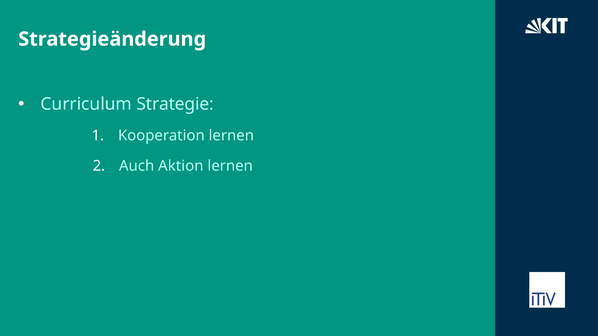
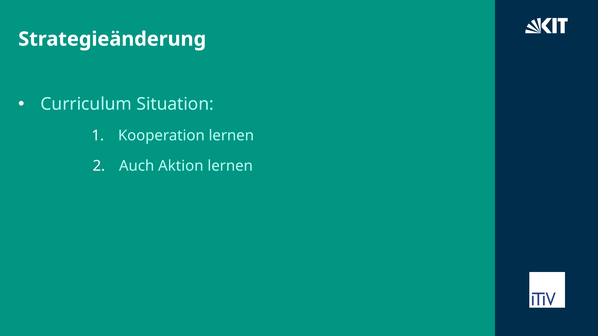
Strategie: Strategie -> Situation
